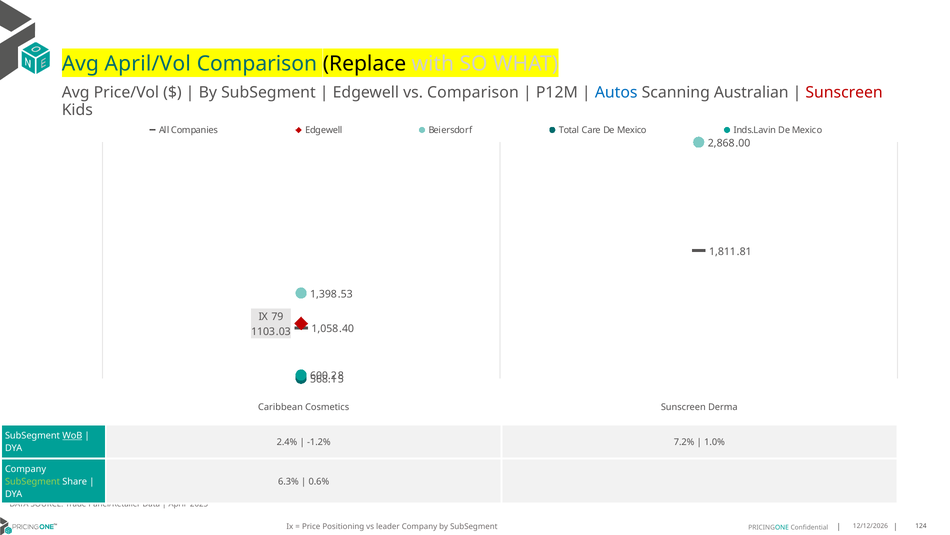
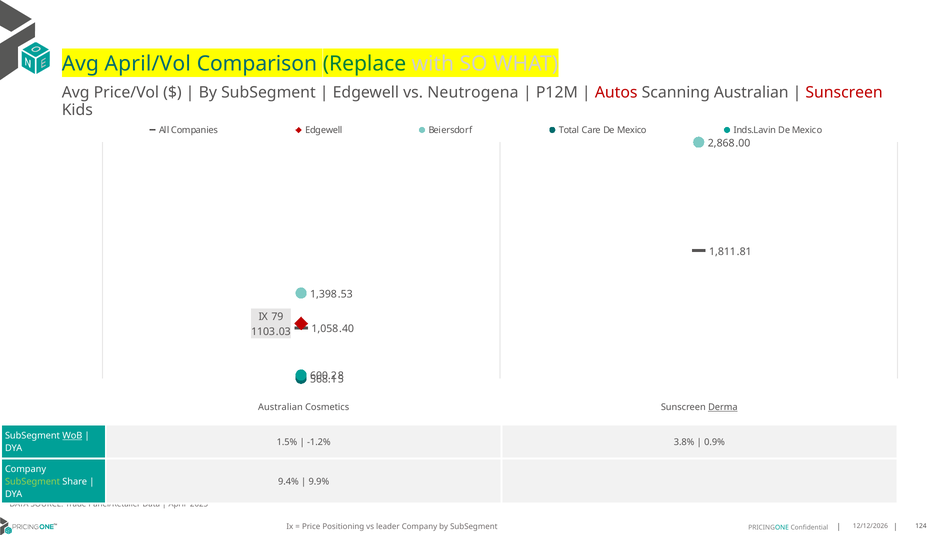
Replace colour: black -> green
vs Comparison: Comparison -> Neutrogena
Autos colour: blue -> red
Caribbean at (280, 407): Caribbean -> Australian
Derma underline: none -> present
2.4%: 2.4% -> 1.5%
7.2%: 7.2% -> 3.8%
1.0%: 1.0% -> 0.9%
6.3%: 6.3% -> 9.4%
0.6%: 0.6% -> 9.9%
